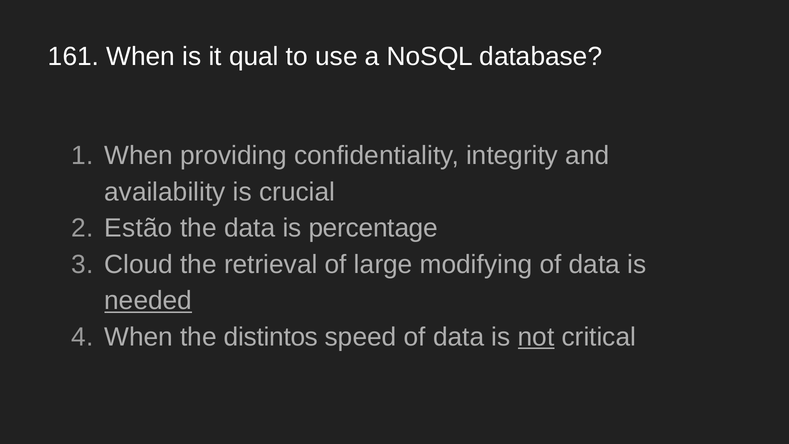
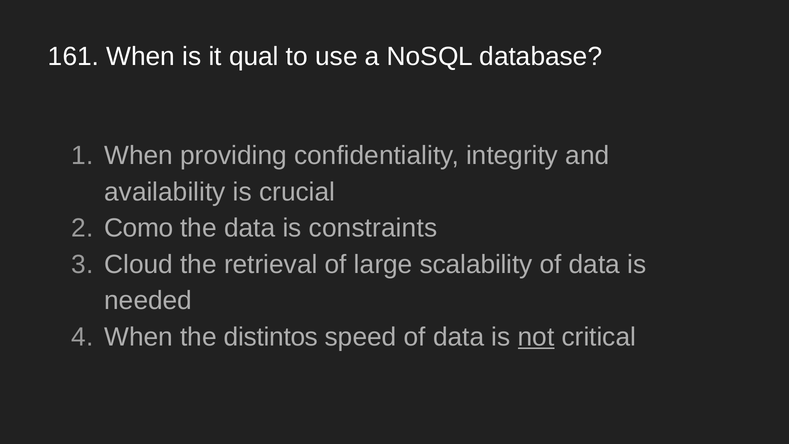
Estão: Estão -> Como
percentage: percentage -> constraints
modifying: modifying -> scalability
needed underline: present -> none
